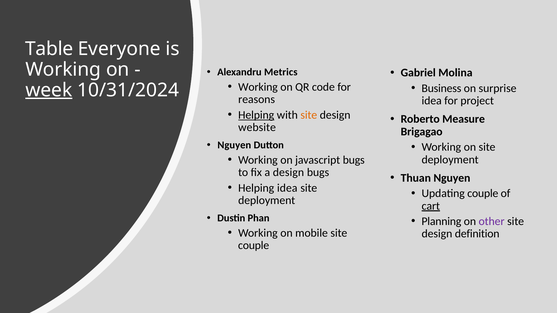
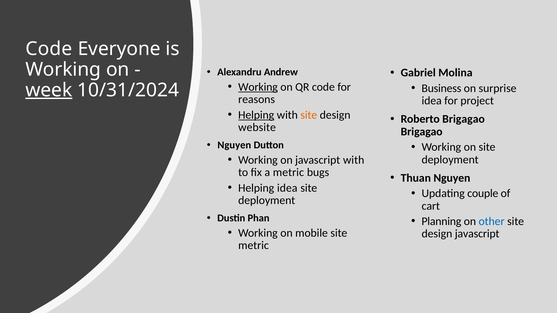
Table at (49, 49): Table -> Code
Metrics: Metrics -> Andrew
Working at (258, 87) underline: none -> present
Roberto Measure: Measure -> Brigagao
javascript bugs: bugs -> with
a design: design -> metric
cart underline: present -> none
other colour: purple -> blue
design definition: definition -> javascript
couple at (254, 246): couple -> metric
